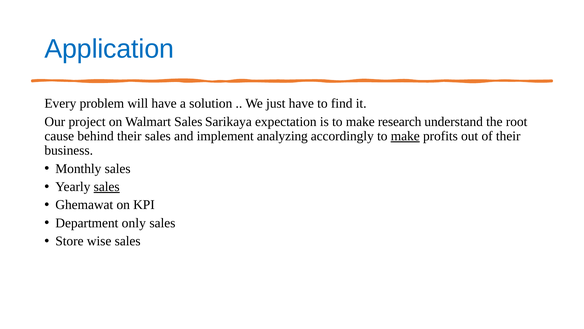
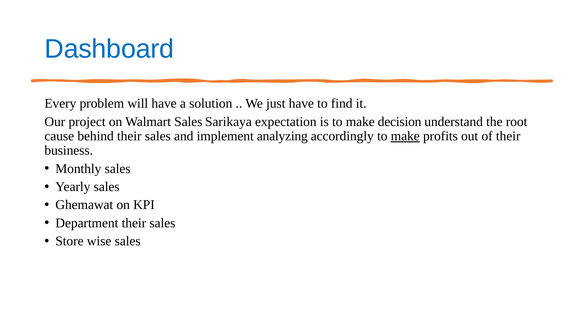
Application: Application -> Dashboard
research: research -> decision
sales at (107, 186) underline: present -> none
Department only: only -> their
